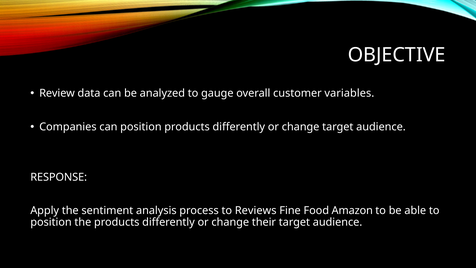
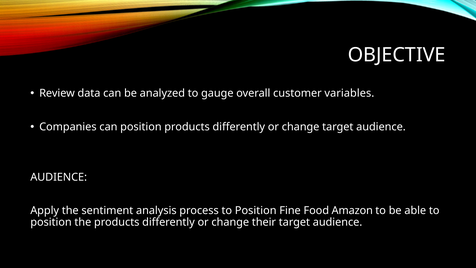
RESPONSE at (59, 177): RESPONSE -> AUDIENCE
process to Reviews: Reviews -> Position
